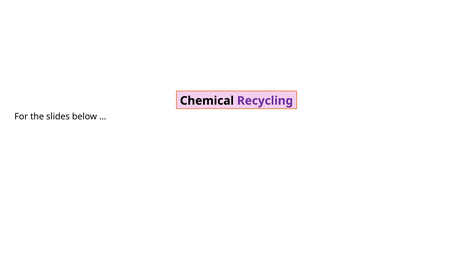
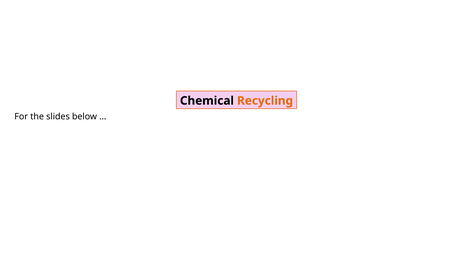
Recycling colour: purple -> orange
